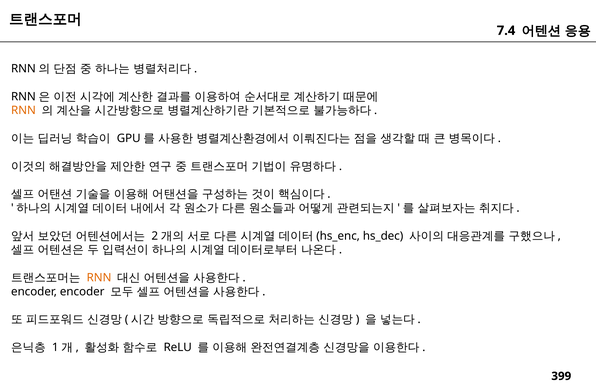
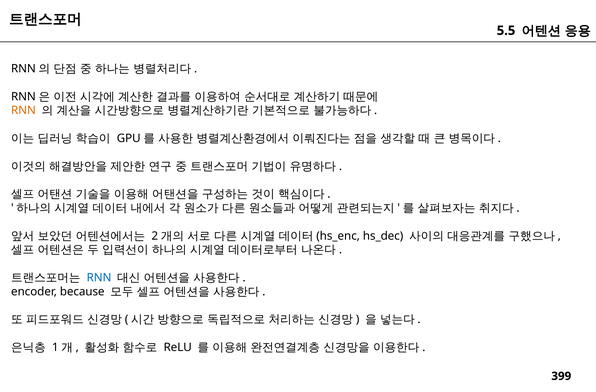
7.4: 7.4 -> 5.5
RNN at (99, 277) colour: orange -> blue
encoder encoder: encoder -> because
